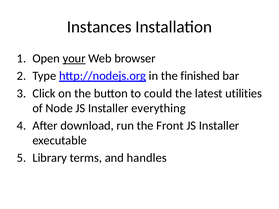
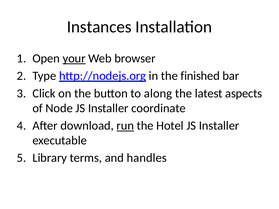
could: could -> along
utilities: utilities -> aspects
everything: everything -> coordinate
run underline: none -> present
Front: Front -> Hotel
